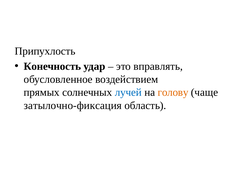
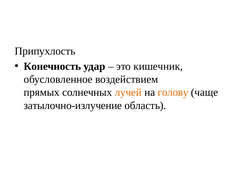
вправлять: вправлять -> кишечник
лучей colour: blue -> orange
затылочно-фиксация: затылочно-фиксация -> затылочно-излучение
